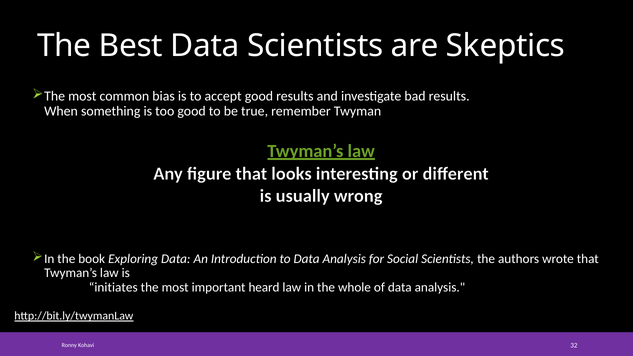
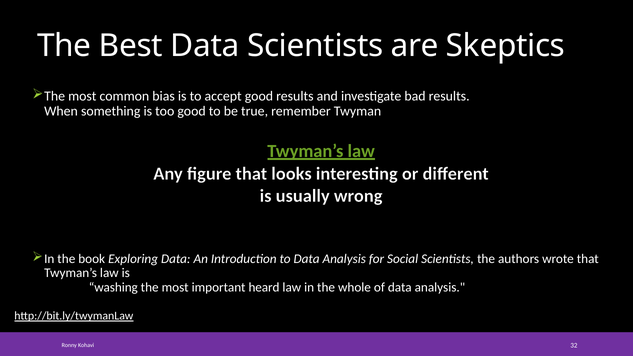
initiates: initiates -> washing
